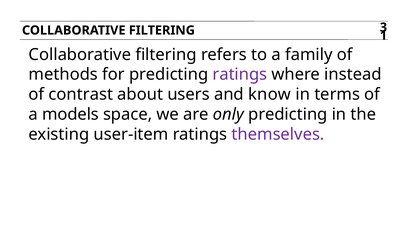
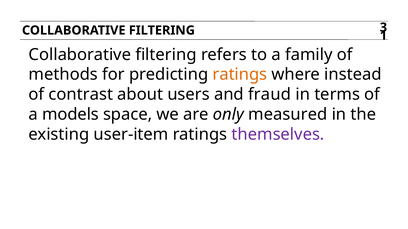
ratings at (240, 74) colour: purple -> orange
know: know -> fraud
only predicting: predicting -> measured
